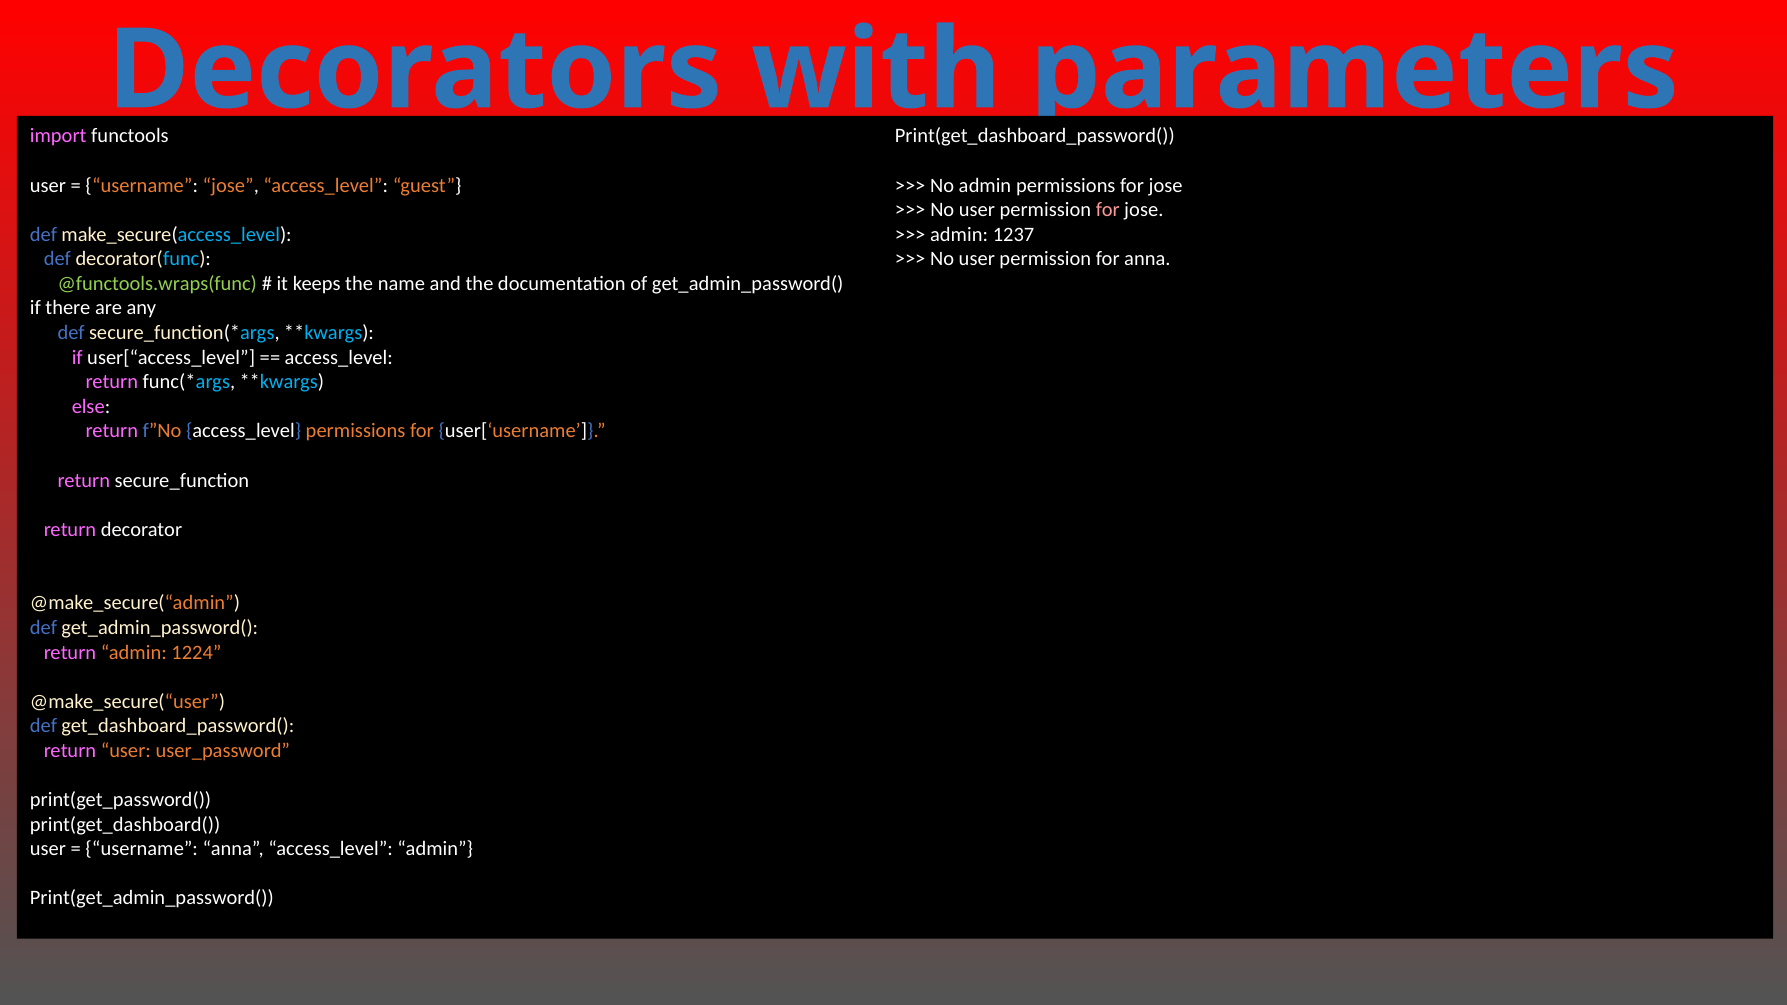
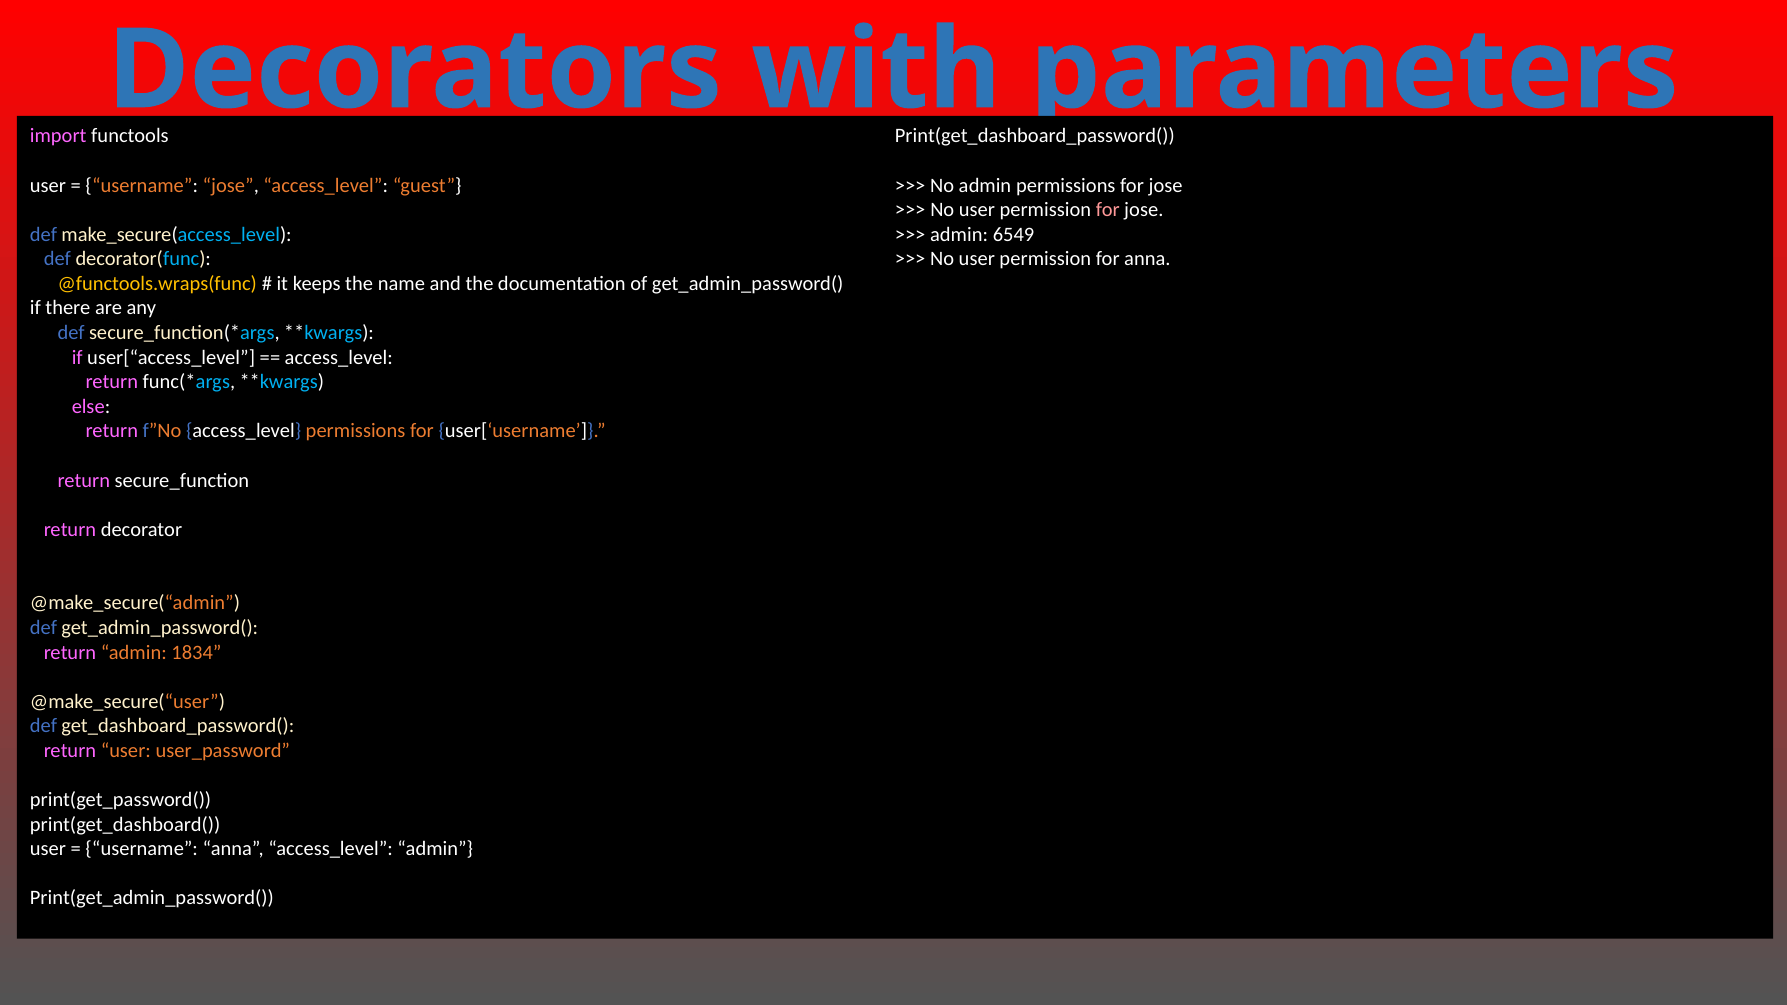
1237: 1237 -> 6549
@functools.wraps(func colour: light green -> yellow
1224: 1224 -> 1834
